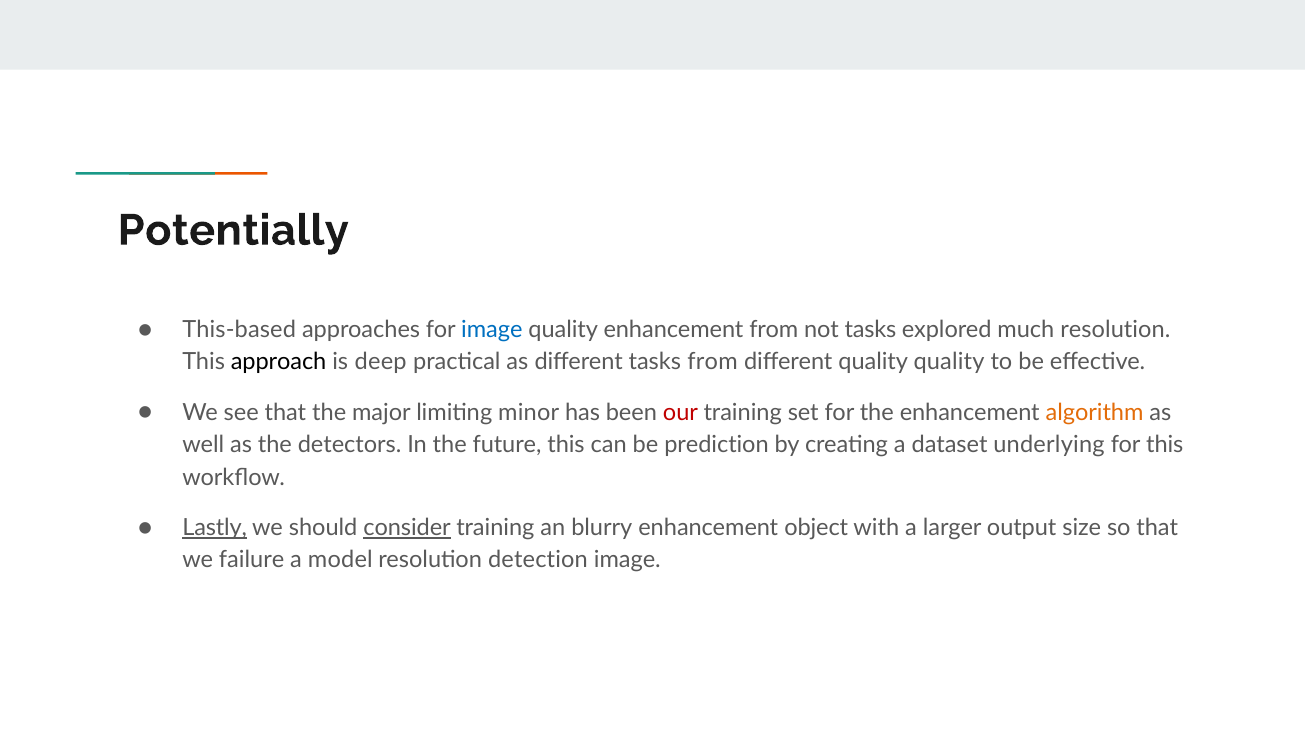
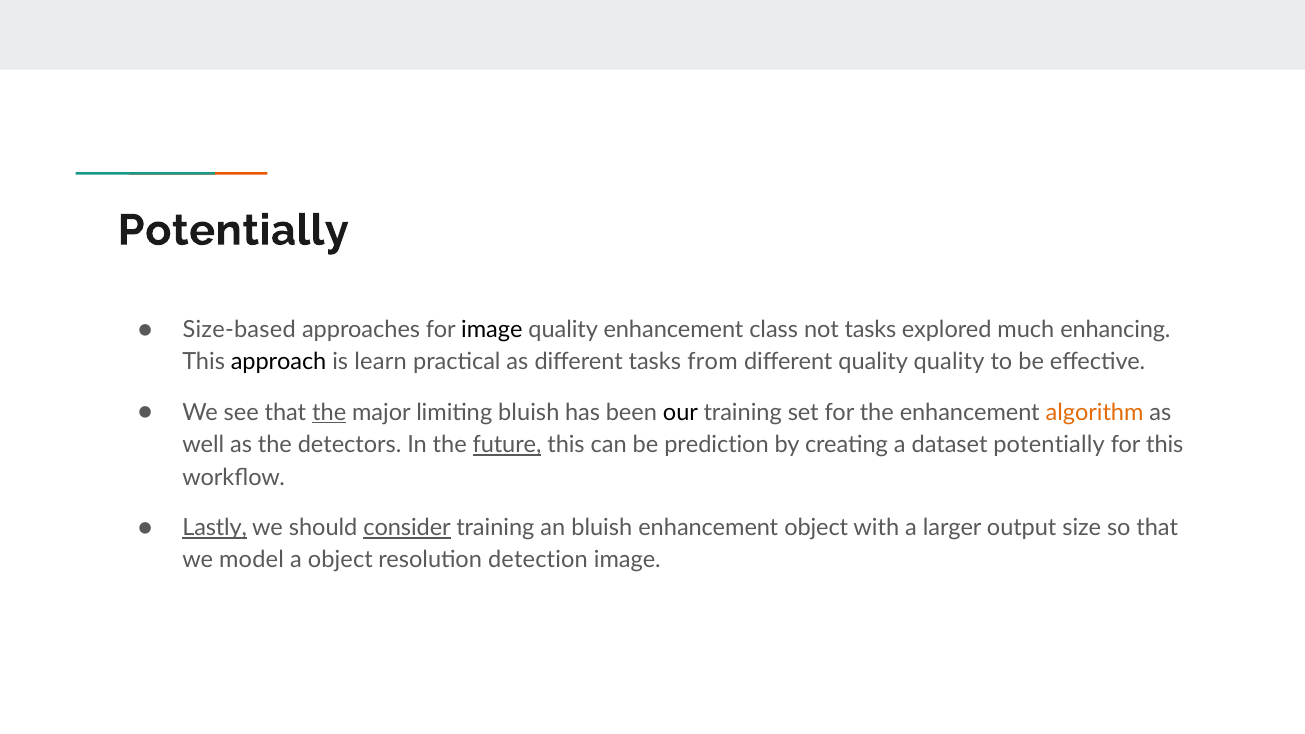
This-based: This-based -> Size-based
image at (492, 330) colour: blue -> black
enhancement from: from -> class
much resolution: resolution -> enhancing
deep: deep -> learn
the at (329, 413) underline: none -> present
limiting minor: minor -> bluish
our colour: red -> black
future underline: none -> present
dataset underlying: underlying -> potentially
an blurry: blurry -> bluish
failure: failure -> model
a model: model -> object
